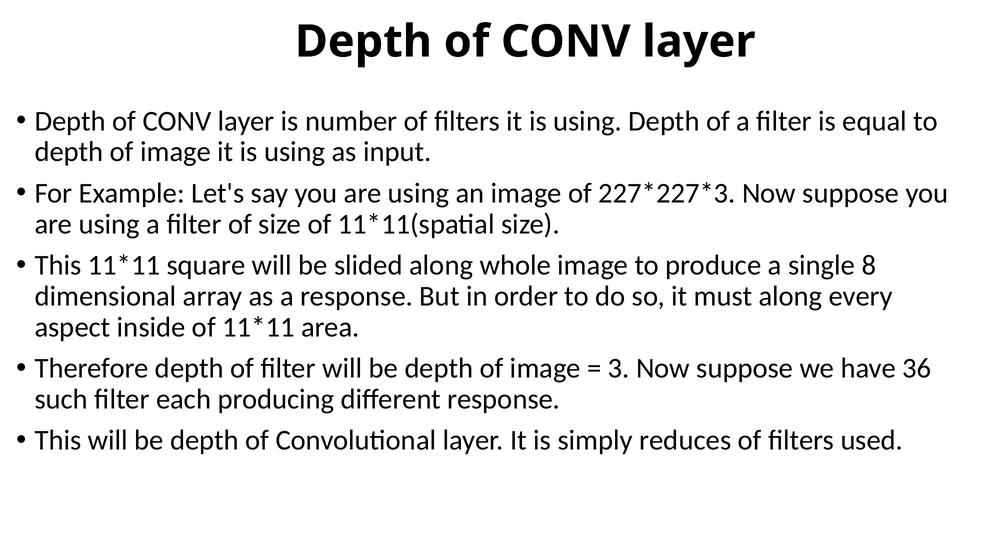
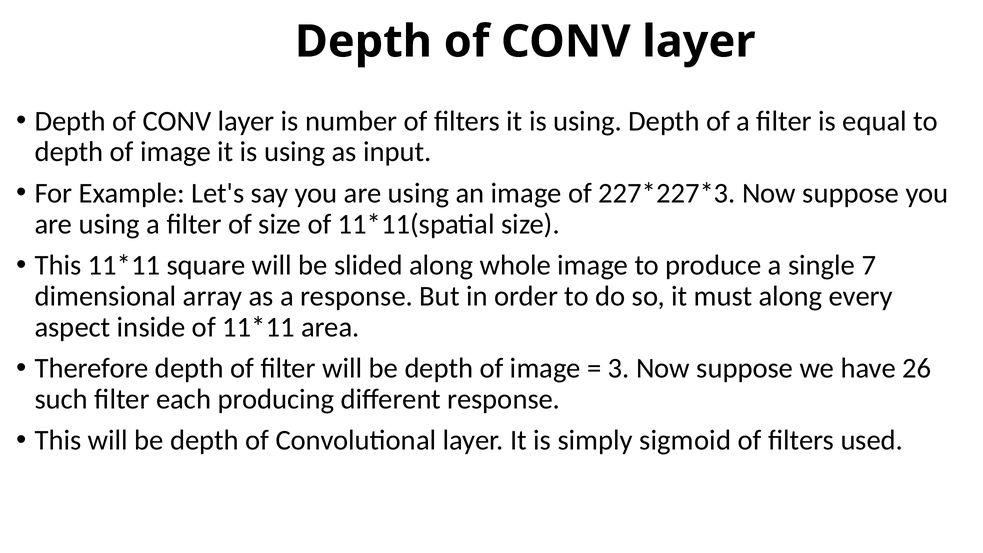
8: 8 -> 7
36: 36 -> 26
reduces: reduces -> sigmoid
